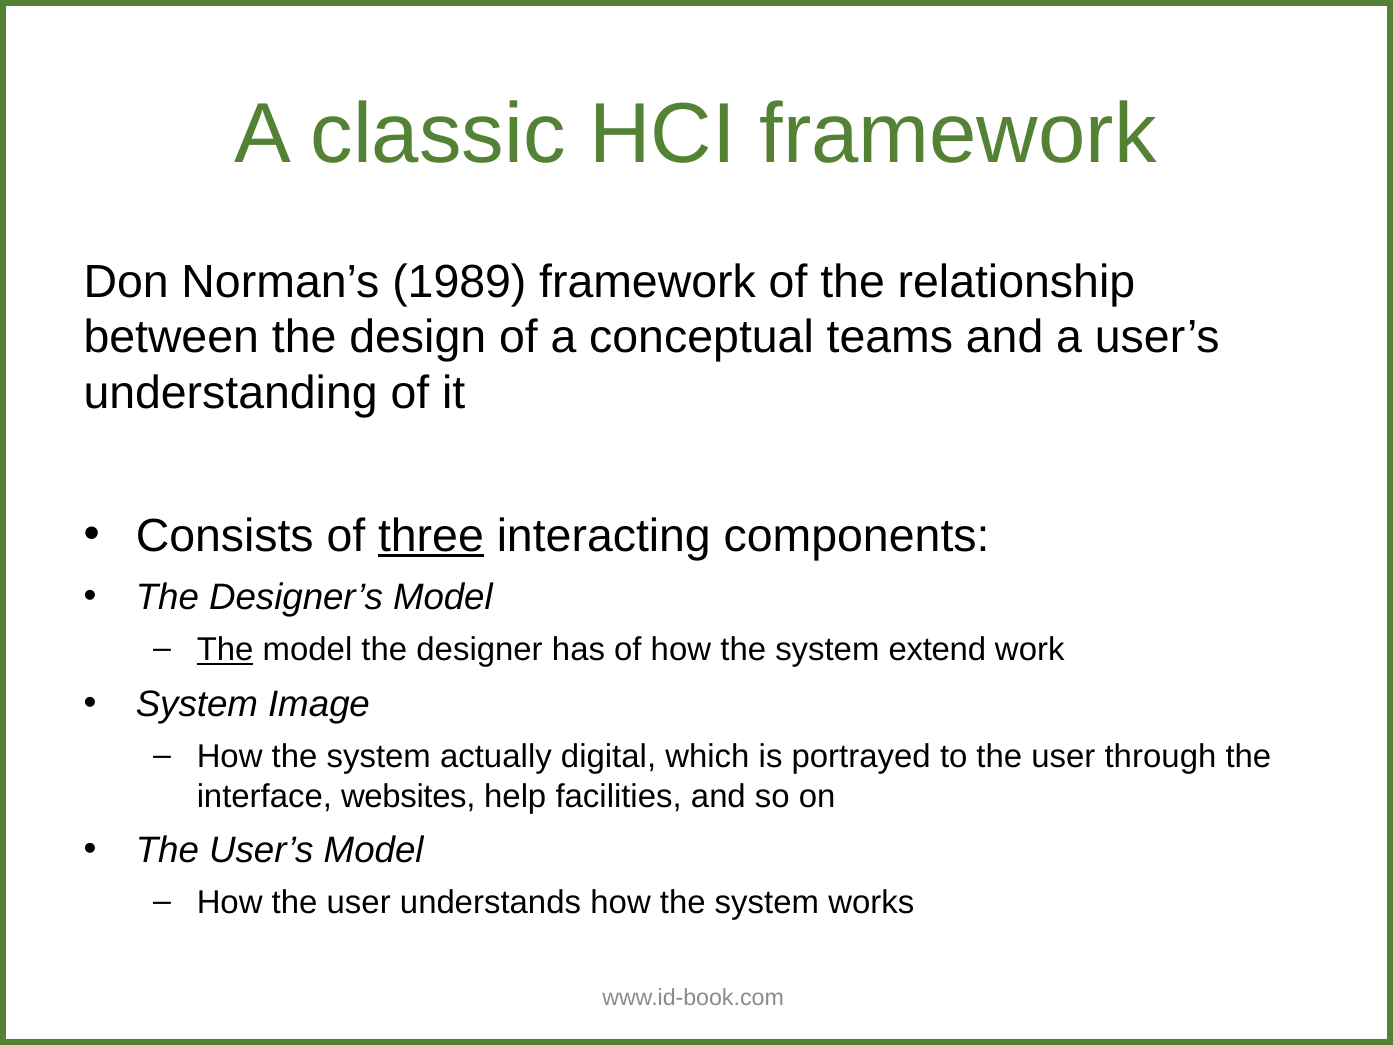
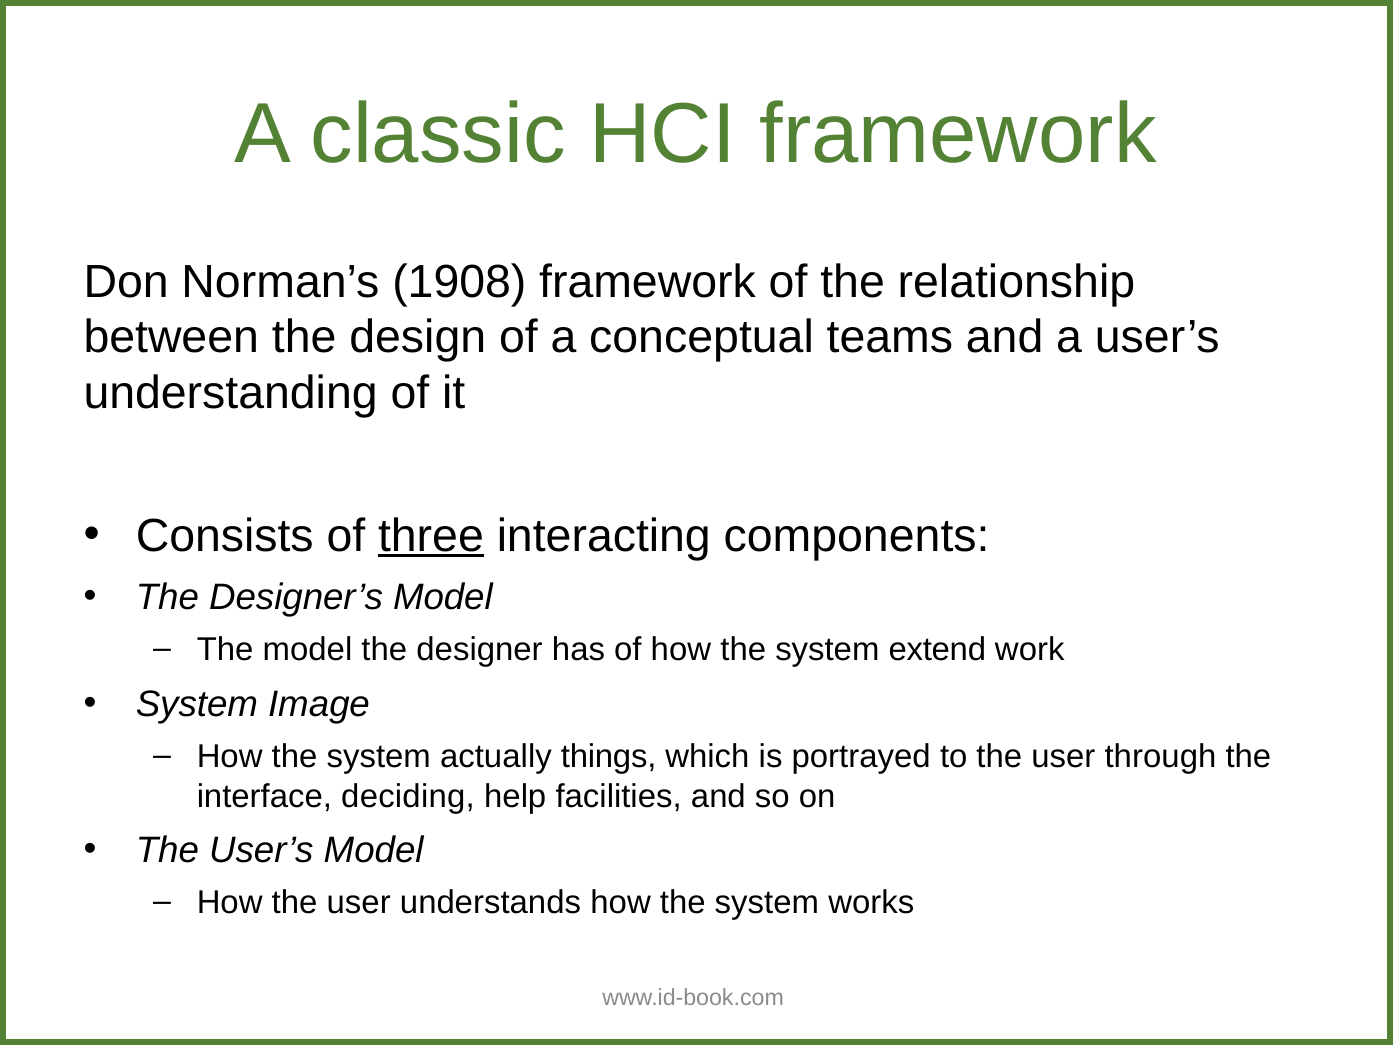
1989: 1989 -> 1908
The at (225, 650) underline: present -> none
digital: digital -> things
websites: websites -> deciding
